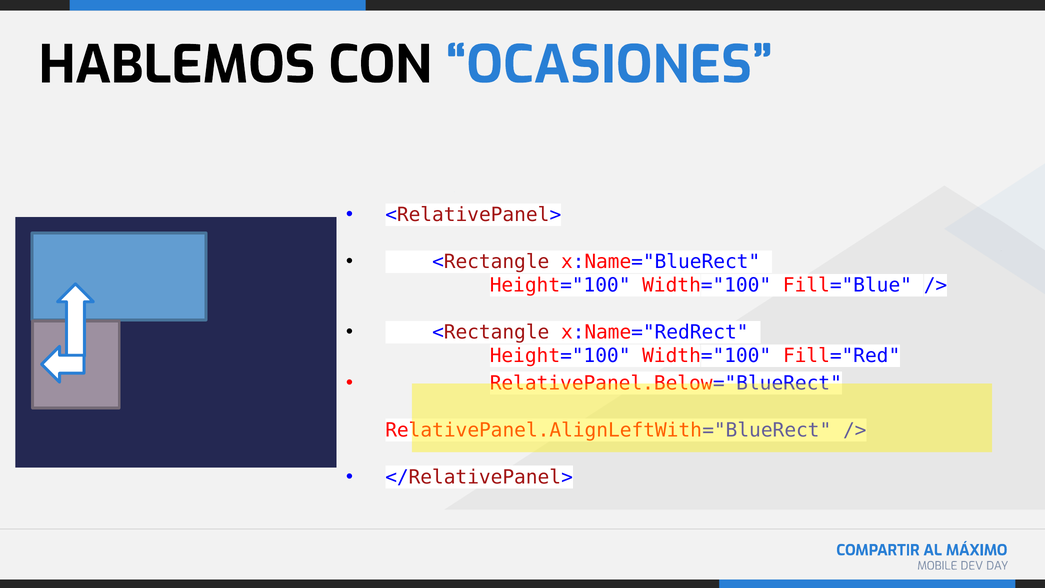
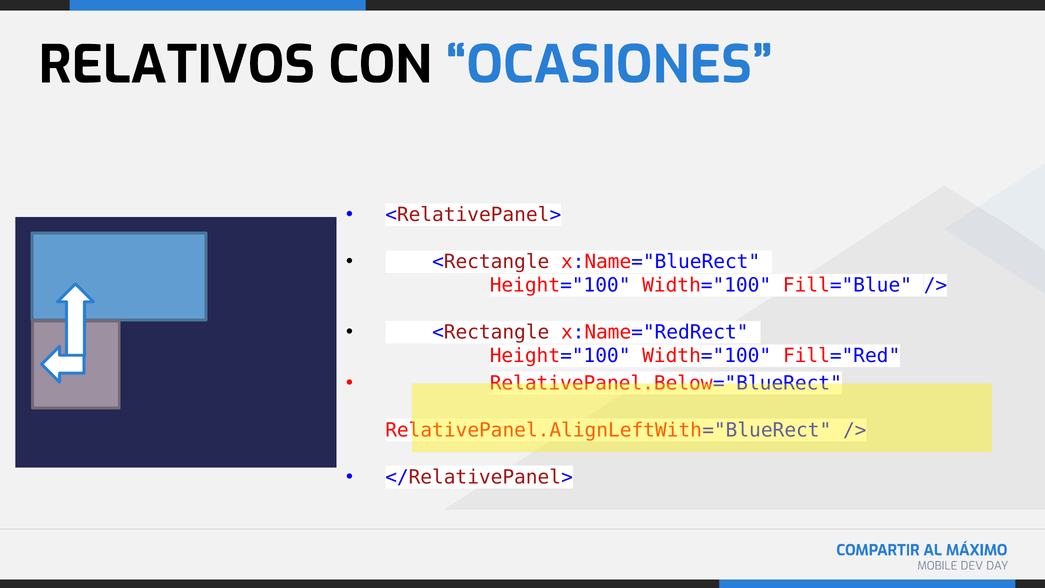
HABLEMOS: HABLEMOS -> RELATIVOS
